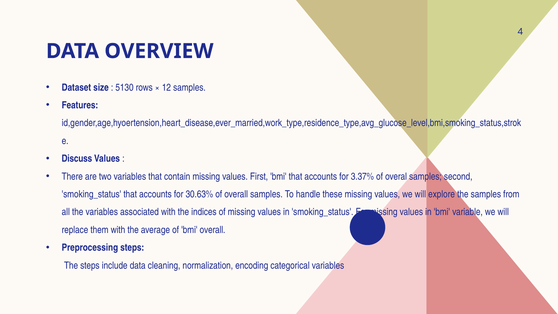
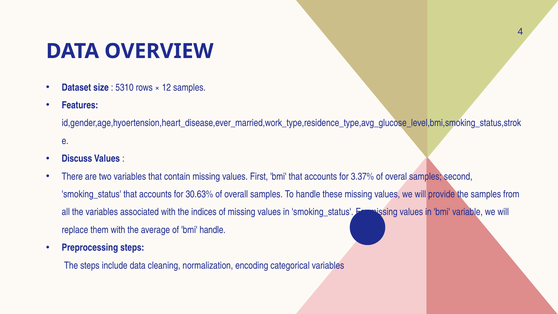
5130: 5130 -> 5310
explore: explore -> provide
bmi overall: overall -> handle
